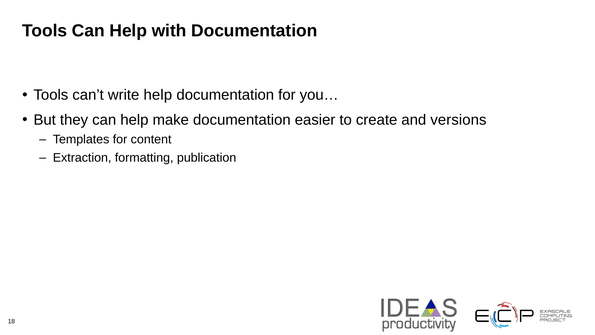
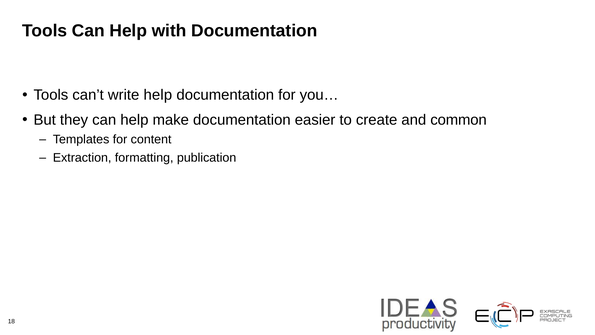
versions: versions -> common
